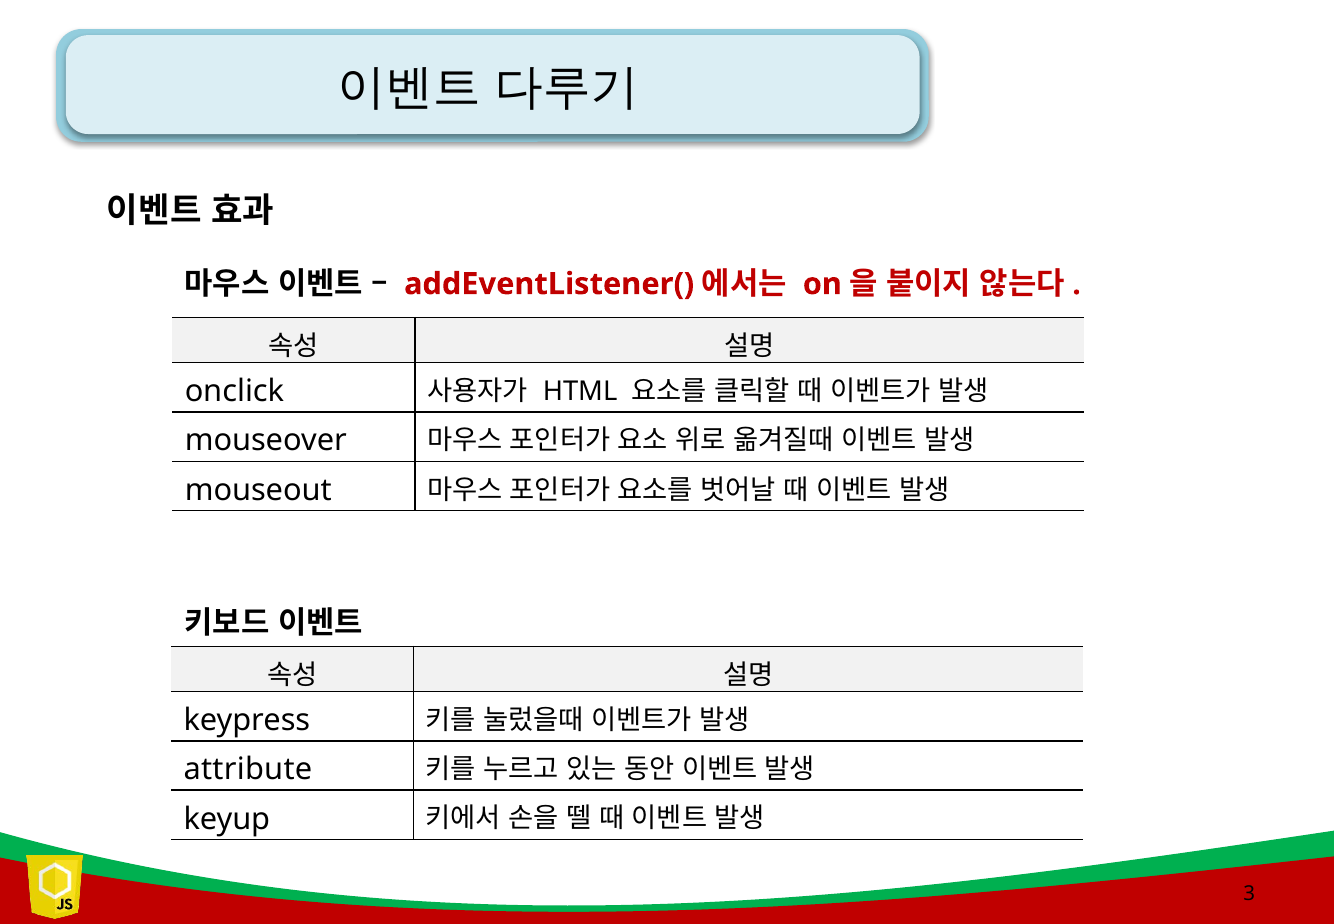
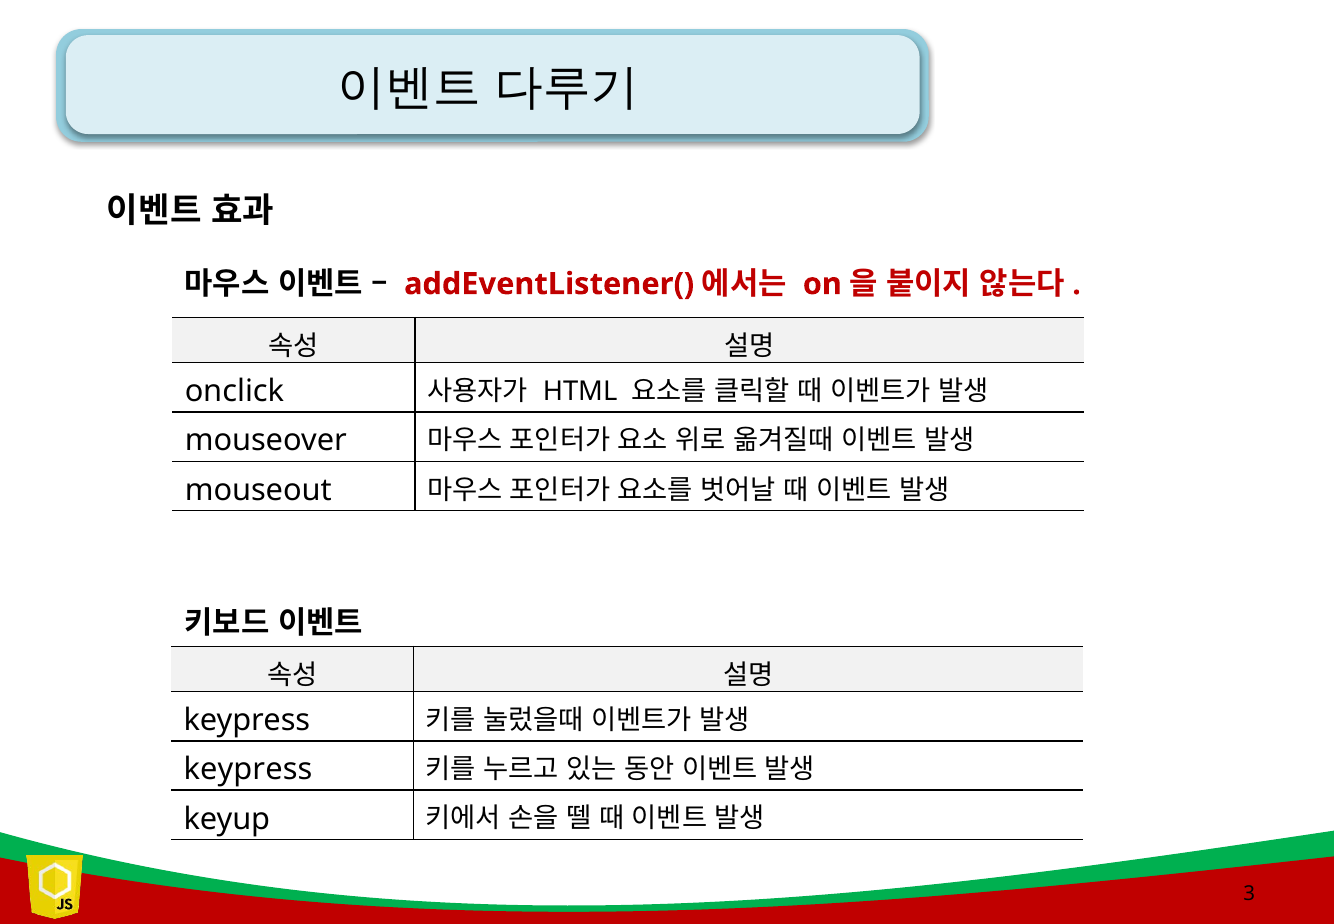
attribute at (248, 769): attribute -> keypress
